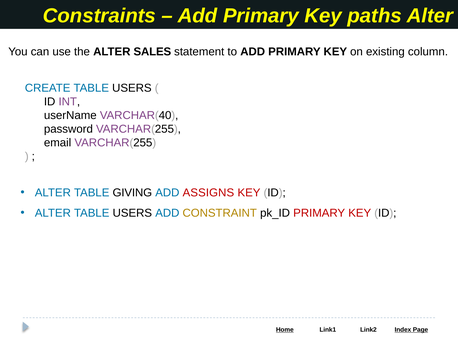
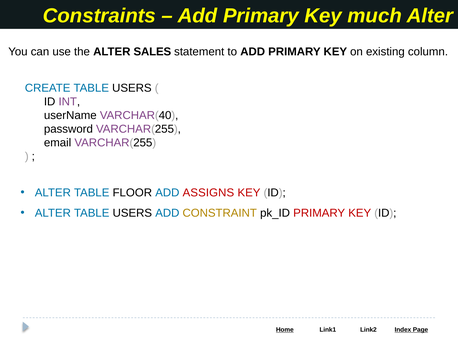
paths: paths -> much
GIVING: GIVING -> FLOOR
